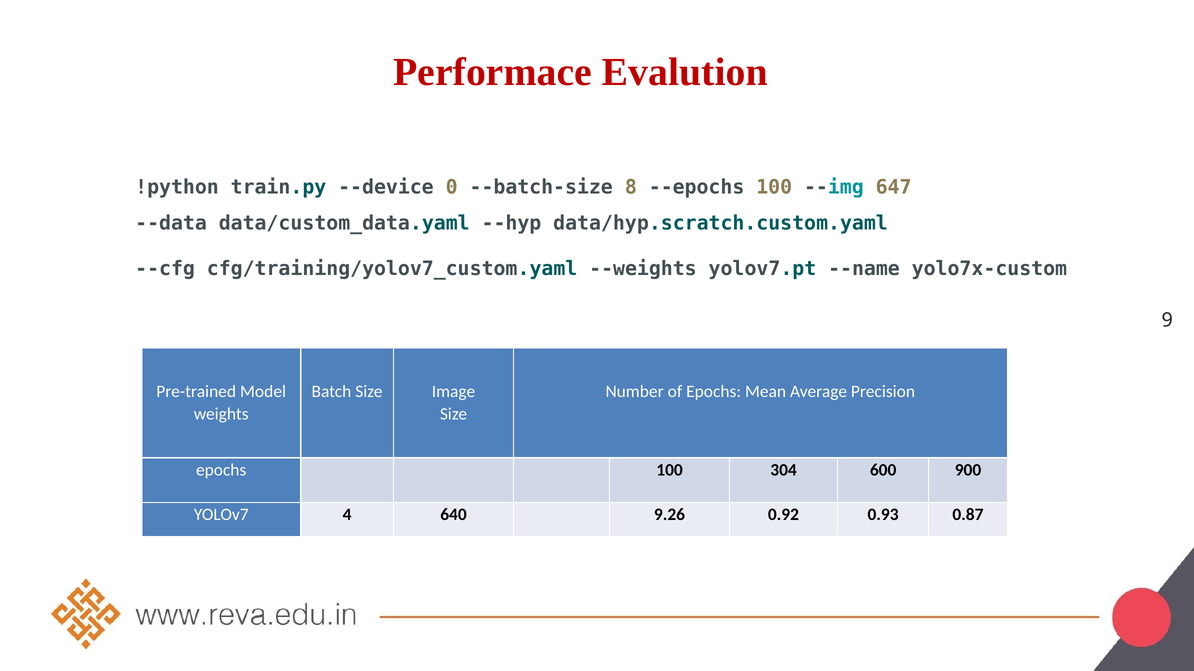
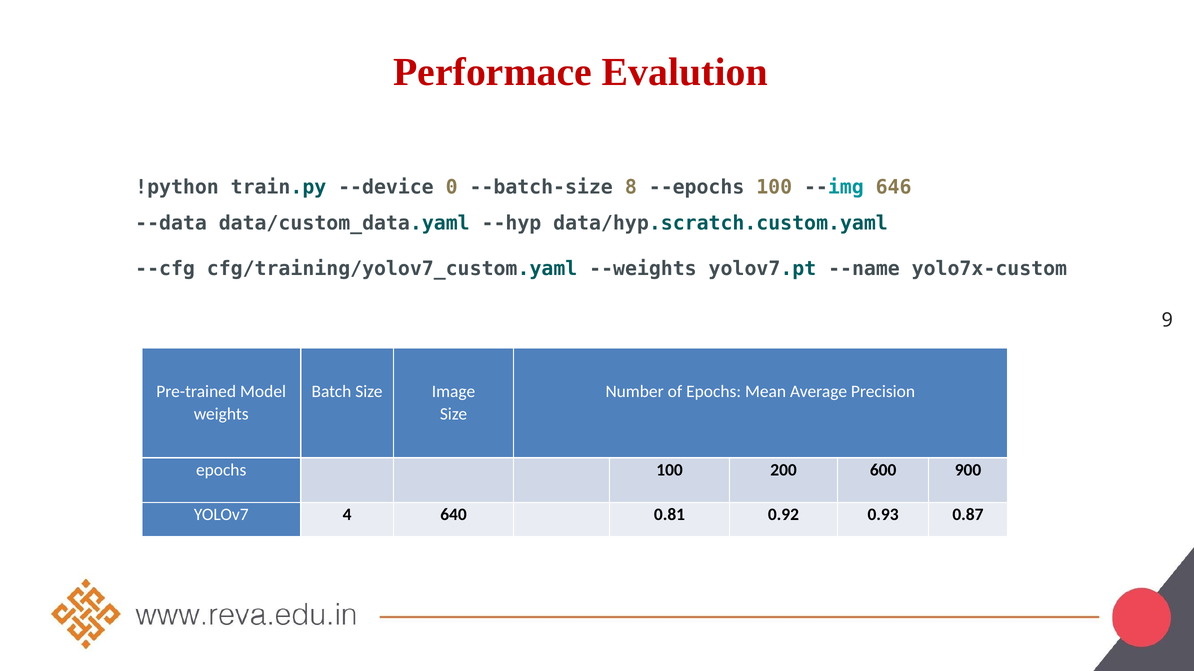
647: 647 -> 646
304: 304 -> 200
9.26: 9.26 -> 0.81
